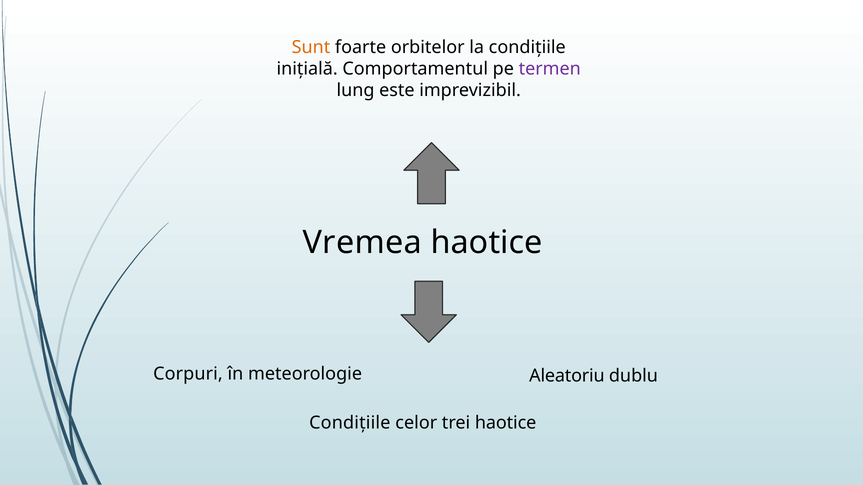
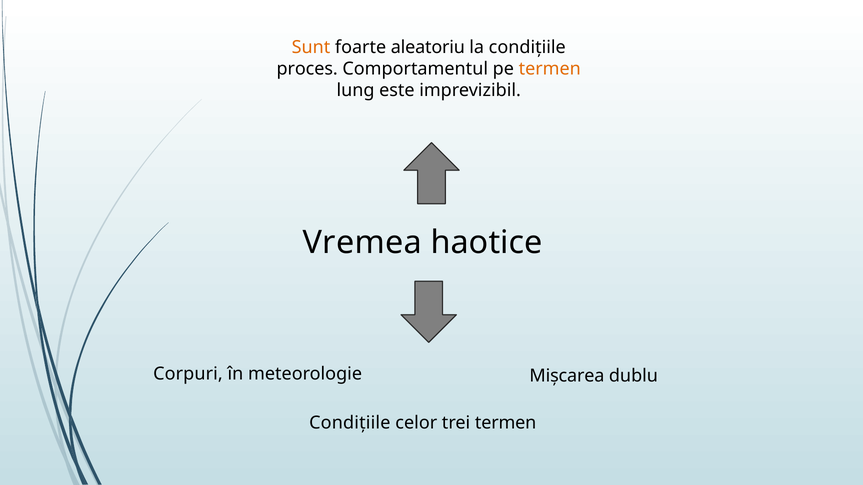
orbitelor: orbitelor -> aleatoriu
inițială: inițială -> proces
termen at (550, 69) colour: purple -> orange
Aleatoriu: Aleatoriu -> Mișcarea
trei haotice: haotice -> termen
